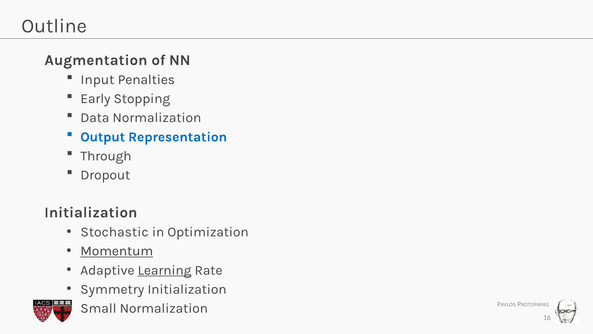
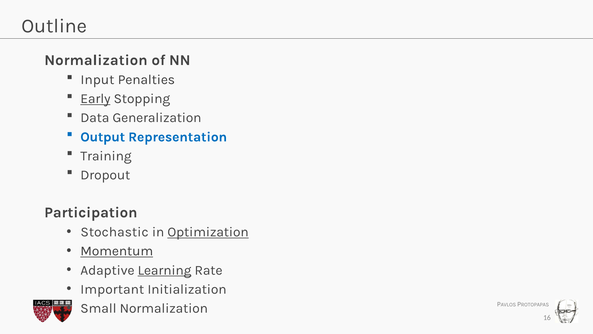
Augmentation at (96, 60): Augmentation -> Normalization
Early underline: none -> present
Data Normalization: Normalization -> Generalization
Through: Through -> Training
Initialization at (91, 212): Initialization -> Participation
Optimization underline: none -> present
Symmetry: Symmetry -> Important
